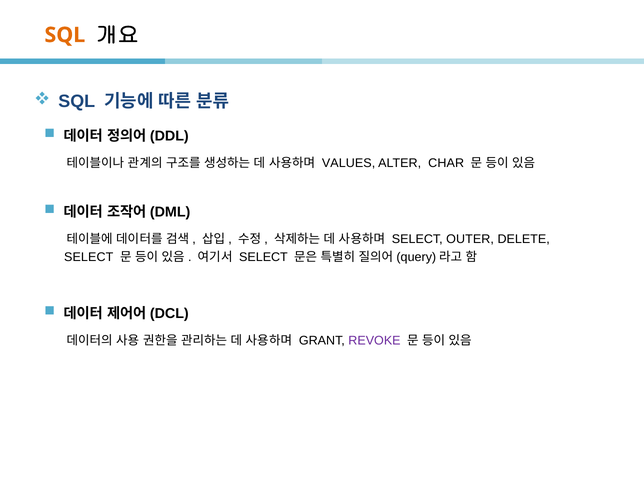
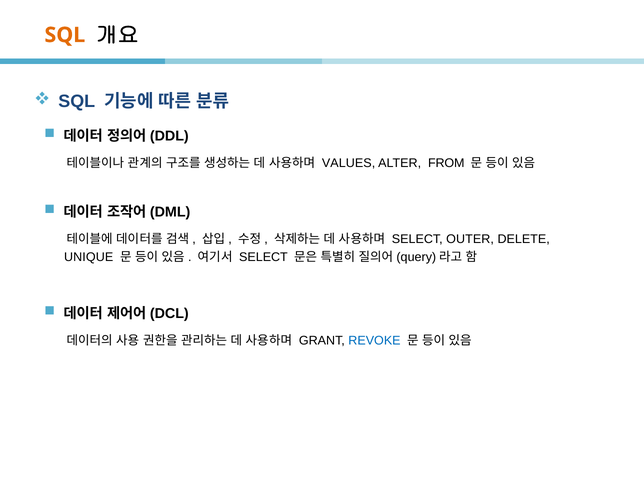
CHAR: CHAR -> FROM
SELECT at (89, 257): SELECT -> UNIQUE
REVOKE colour: purple -> blue
